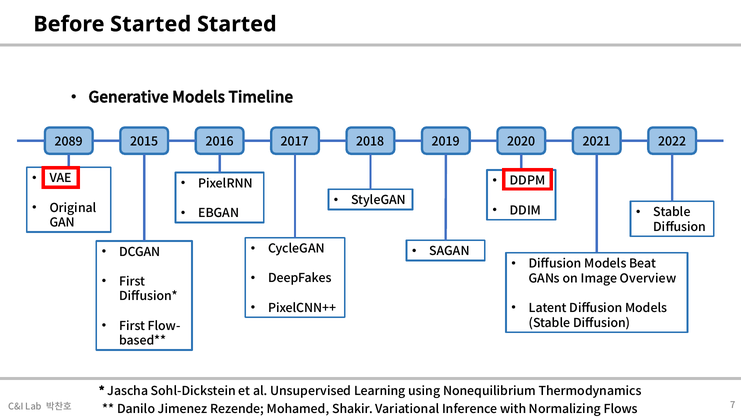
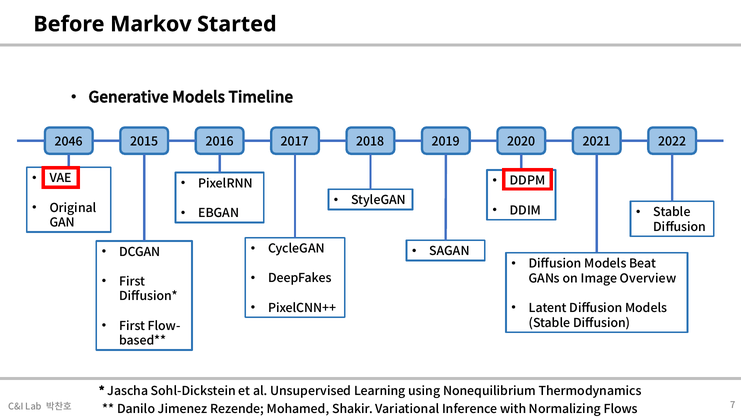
Before Started: Started -> Markov
2089: 2089 -> 2046
